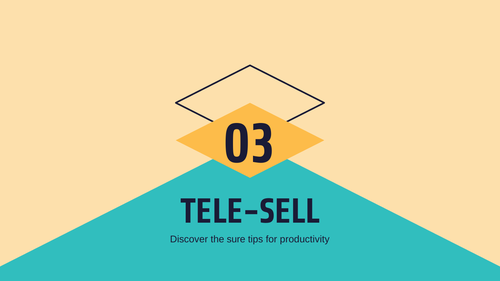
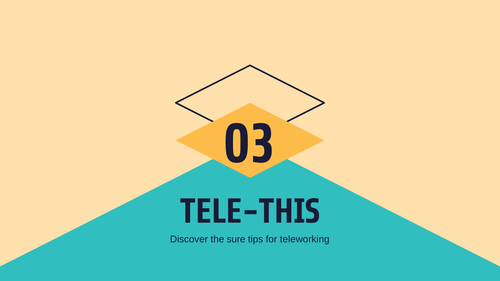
TELE-SELL: TELE-SELL -> TELE-THIS
productivity: productivity -> teleworking
